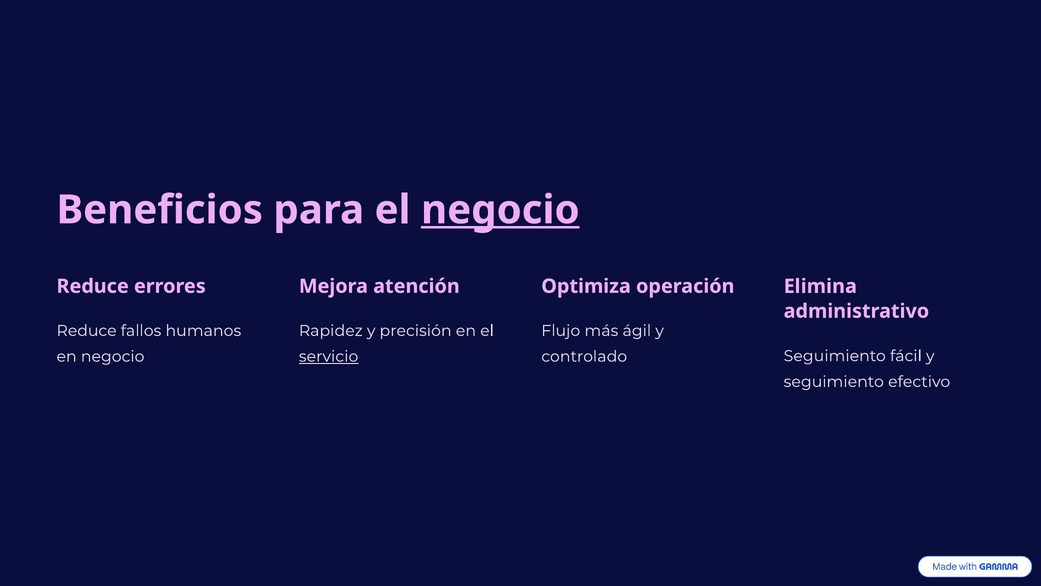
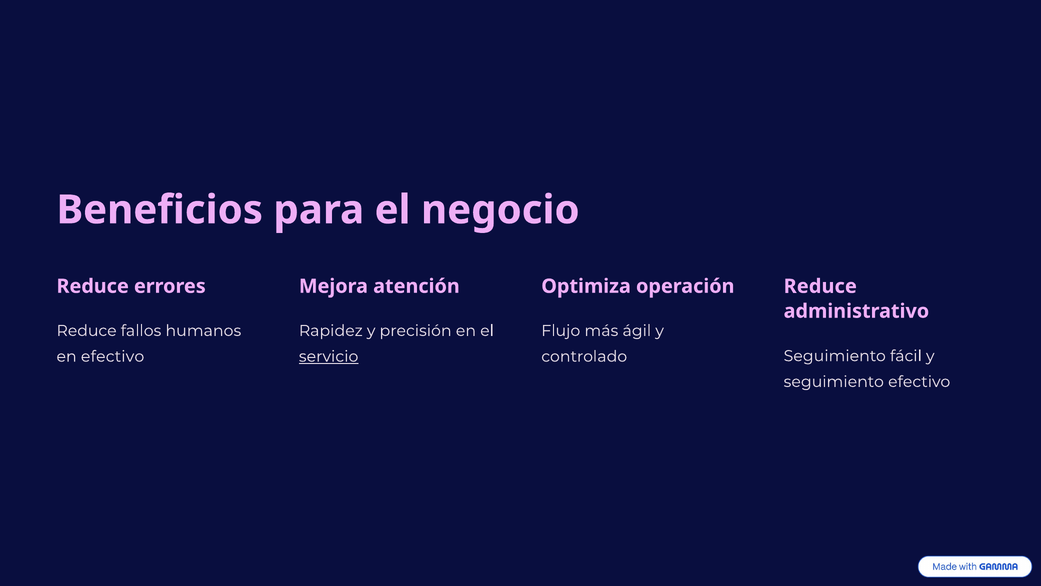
negocio at (500, 210) underline: present -> none
Elimina at (820, 286): Elimina -> Reduce
en negocio: negocio -> efectivo
